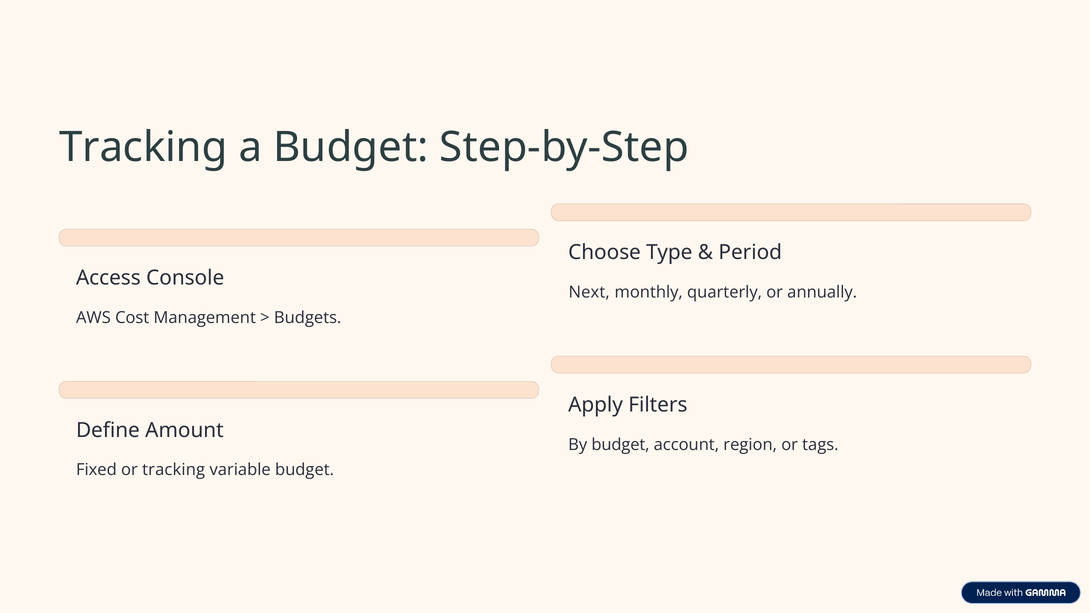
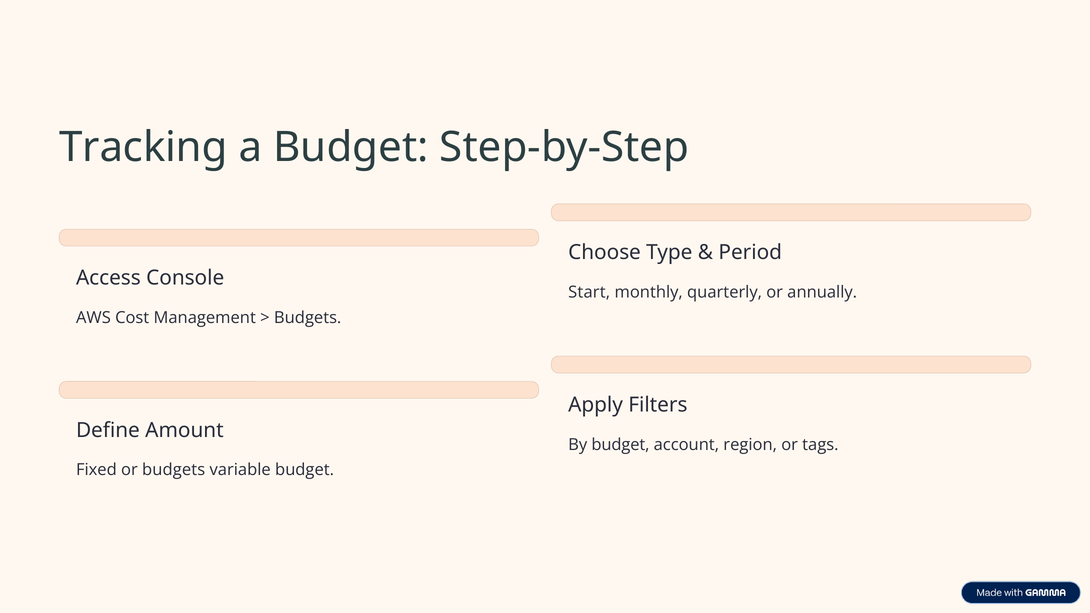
Next: Next -> Start
or tracking: tracking -> budgets
